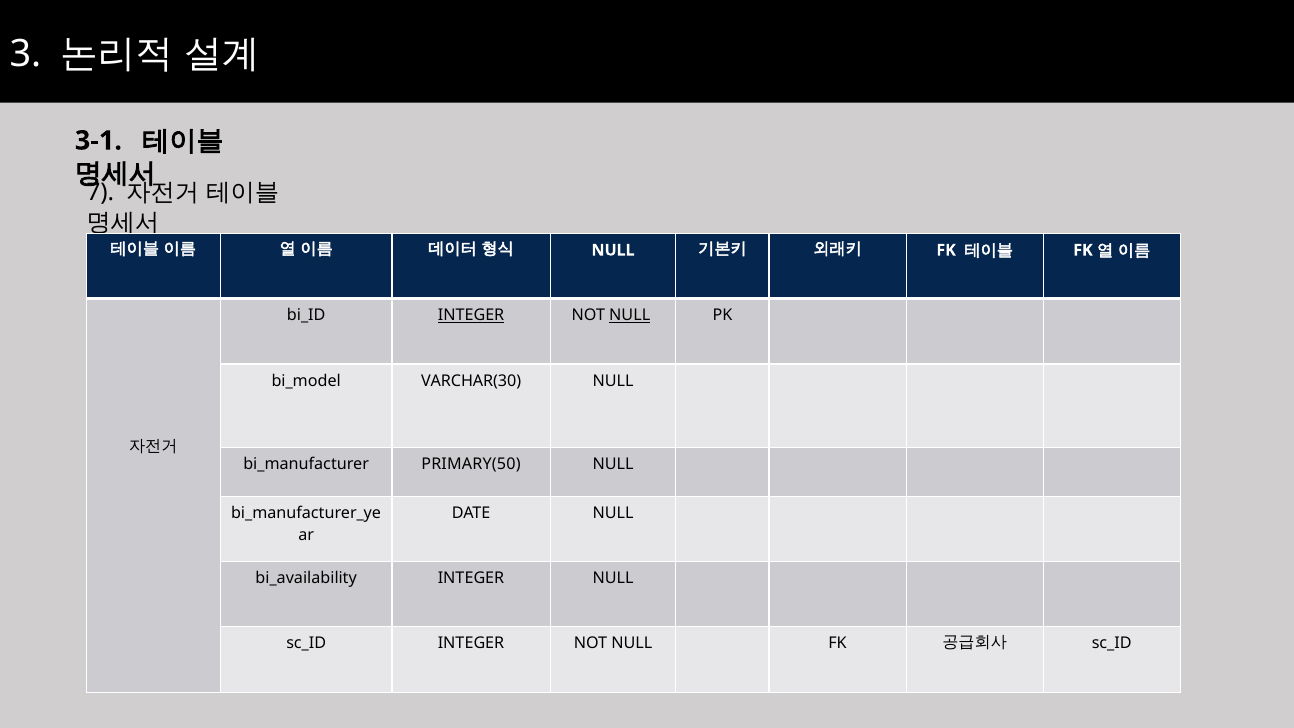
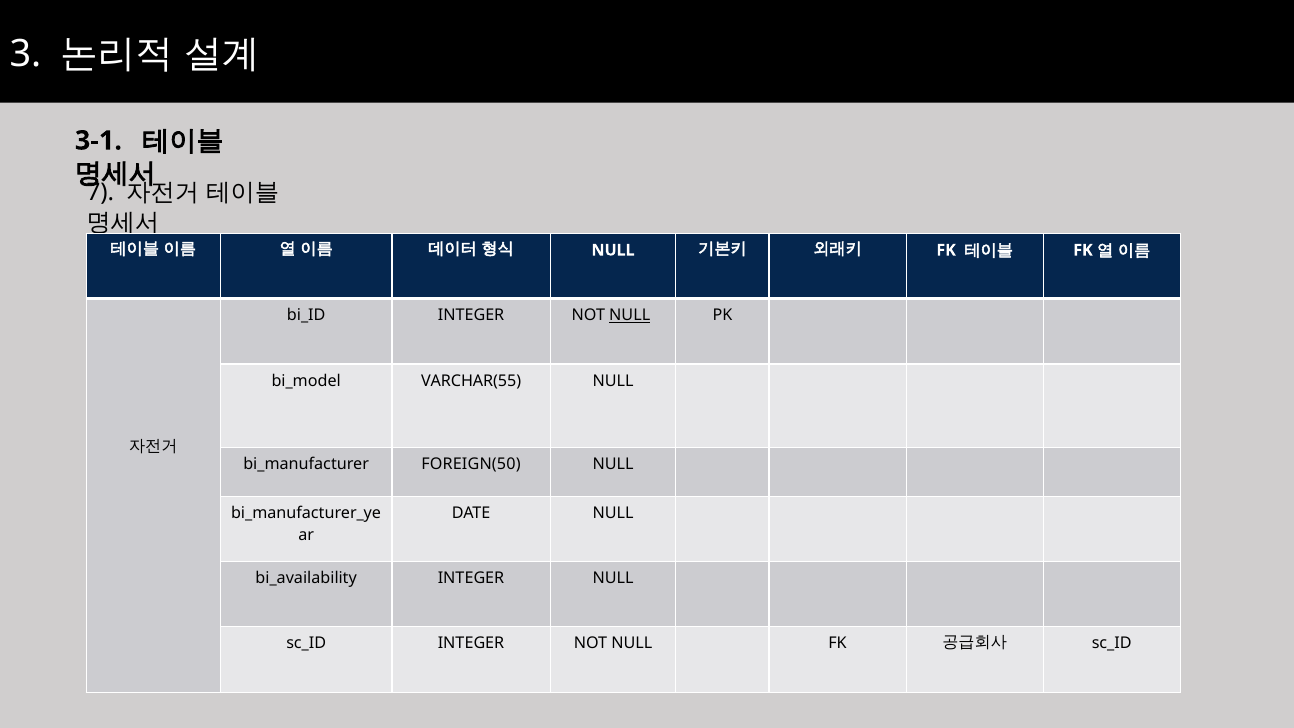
INTEGER at (471, 315) underline: present -> none
VARCHAR(30: VARCHAR(30 -> VARCHAR(55
PRIMARY(50: PRIMARY(50 -> FOREIGN(50
